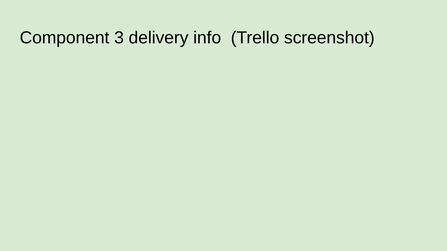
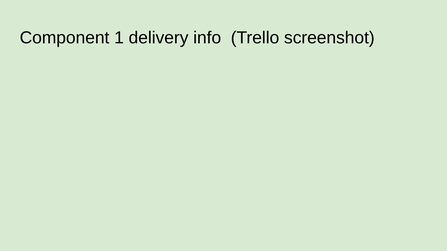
3: 3 -> 1
